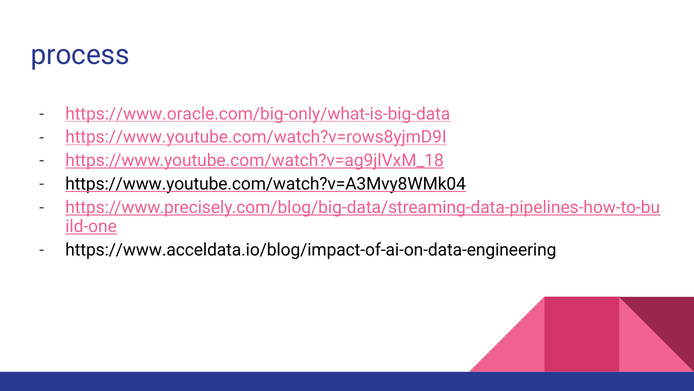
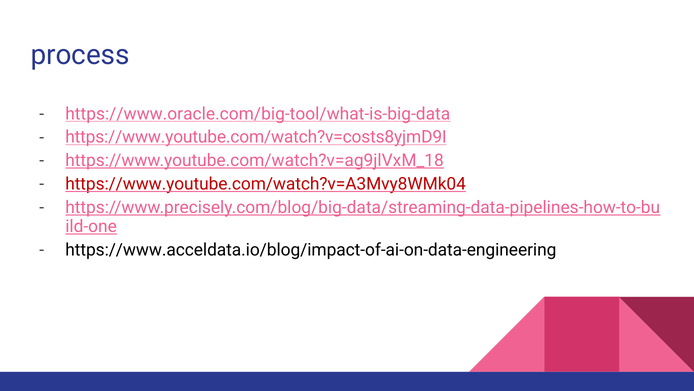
https://www.oracle.com/big-only/what-is-big-data: https://www.oracle.com/big-only/what-is-big-data -> https://www.oracle.com/big-tool/what-is-big-data
https://www.youtube.com/watch?v=rows8yjmD9I: https://www.youtube.com/watch?v=rows8yjmD9I -> https://www.youtube.com/watch?v=costs8yjmD9I
https://www.youtube.com/watch?v=A3Mvy8WMk04 colour: black -> red
